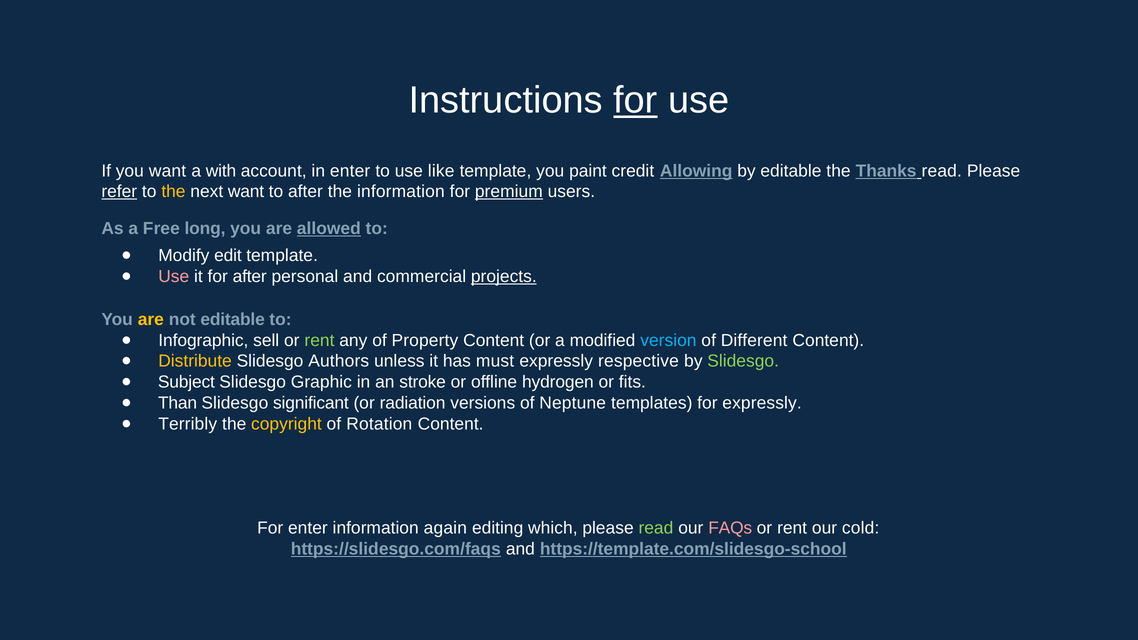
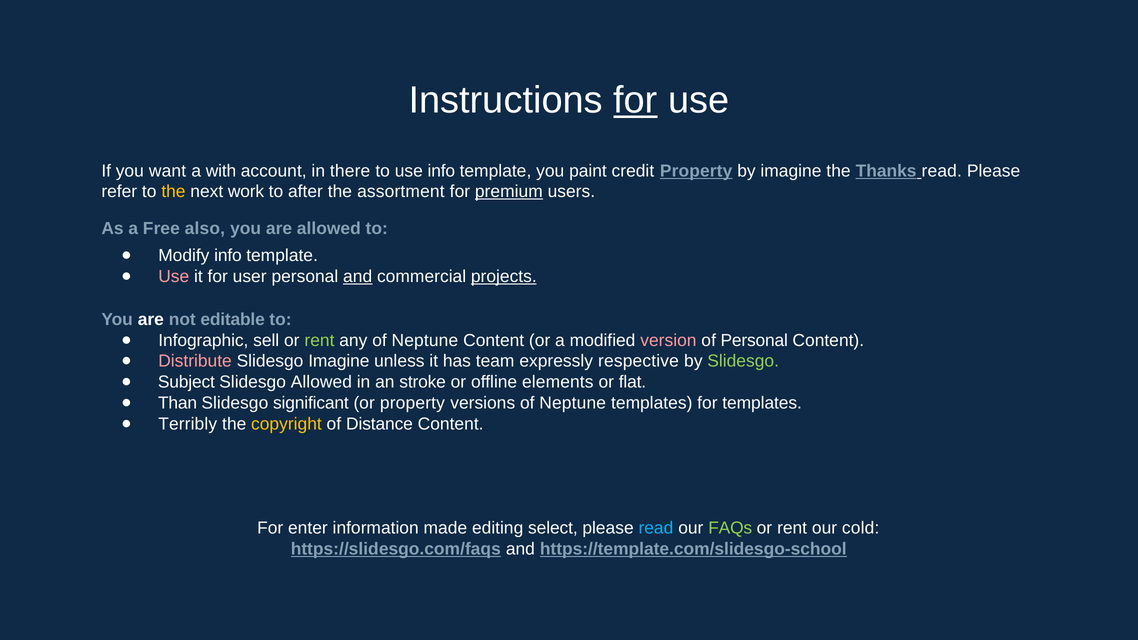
in enter: enter -> there
use like: like -> info
credit Allowing: Allowing -> Property
by editable: editable -> imagine
refer underline: present -> none
next want: want -> work
the information: information -> assortment
long: long -> also
allowed at (329, 228) underline: present -> none
Modify edit: edit -> info
for after: after -> user
and at (358, 276) underline: none -> present
are at (151, 319) colour: yellow -> white
any of Property: Property -> Neptune
version colour: light blue -> pink
of Different: Different -> Personal
Distribute colour: yellow -> pink
Slidesgo Authors: Authors -> Imagine
must: must -> team
Slidesgo Graphic: Graphic -> Allowed
hydrogen: hydrogen -> elements
fits: fits -> flat
or radiation: radiation -> property
for expressly: expressly -> templates
Rotation: Rotation -> Distance
again: again -> made
which: which -> select
read at (656, 528) colour: light green -> light blue
FAQs colour: pink -> light green
